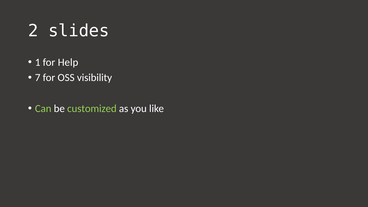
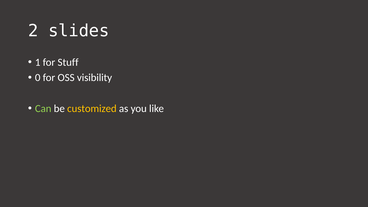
Help: Help -> Stuff
7: 7 -> 0
customized colour: light green -> yellow
